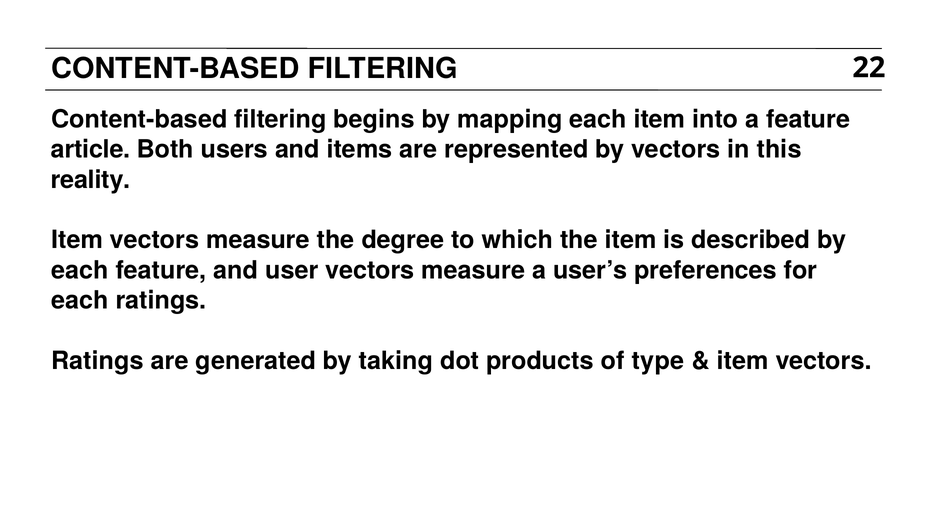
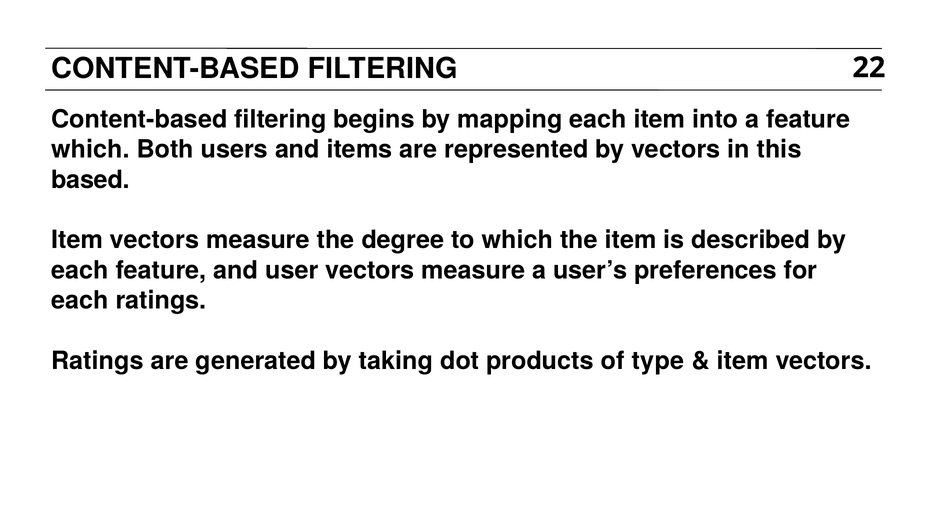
article at (91, 149): article -> which
reality: reality -> based
